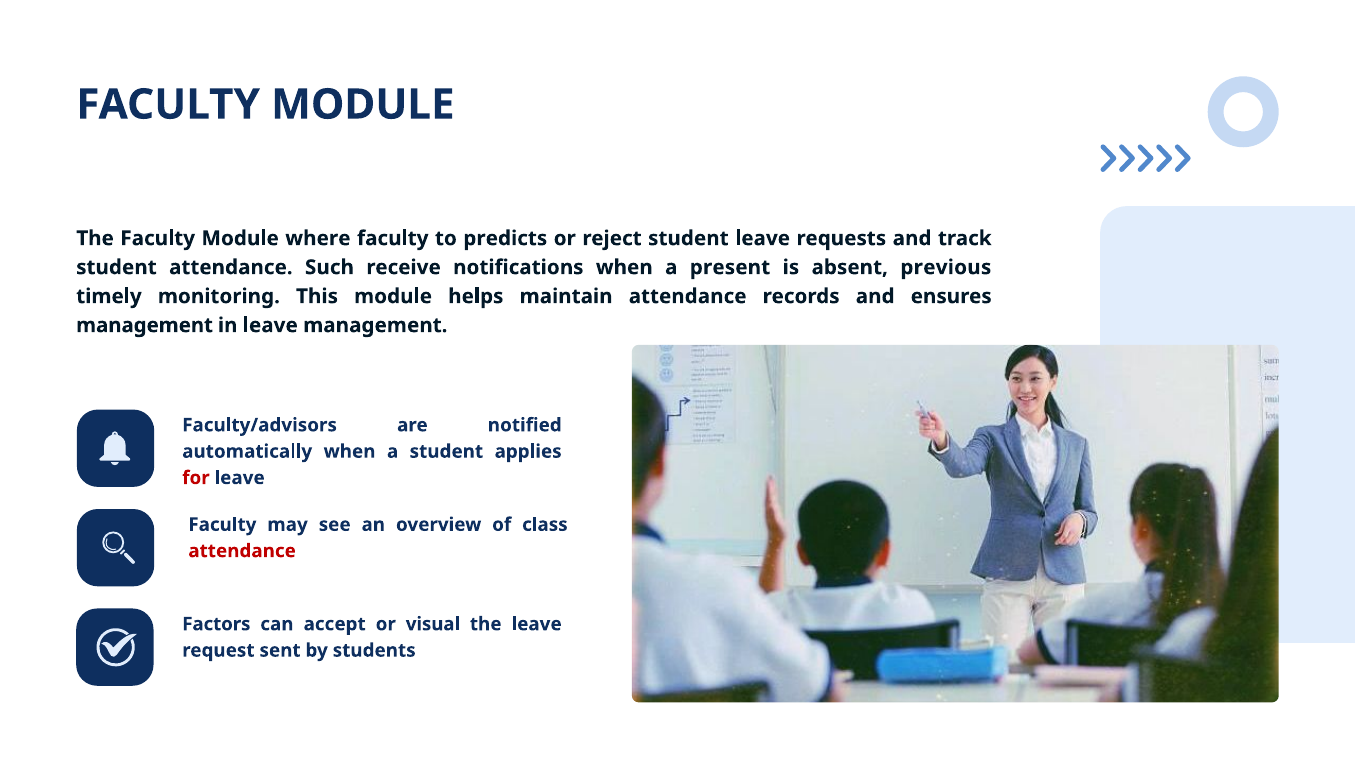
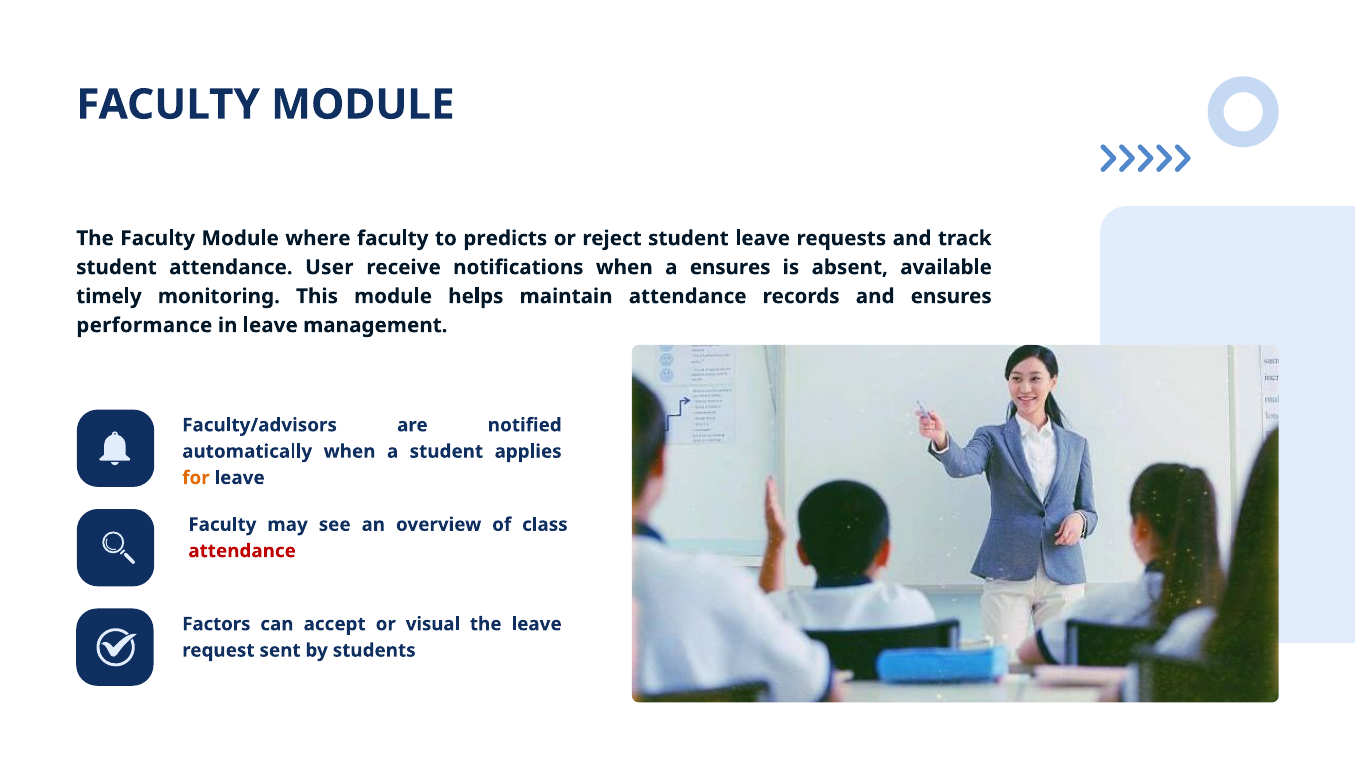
Such: Such -> User
a present: present -> ensures
previous: previous -> available
management at (144, 325): management -> performance
for colour: red -> orange
